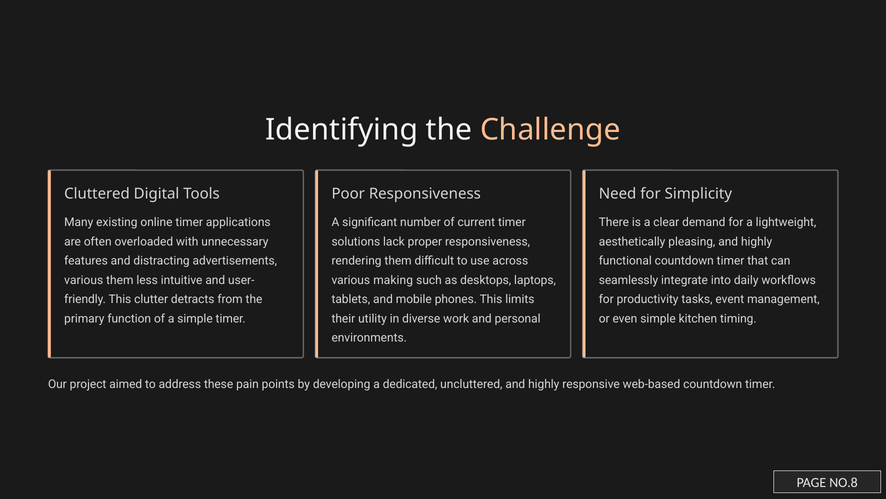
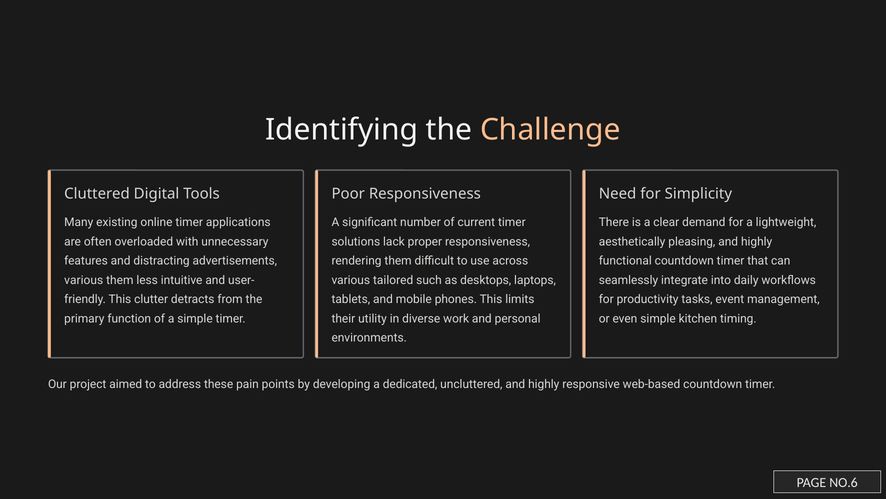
making: making -> tailored
NO.8: NO.8 -> NO.6
